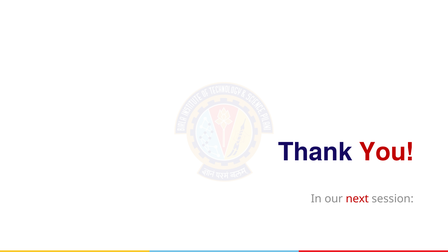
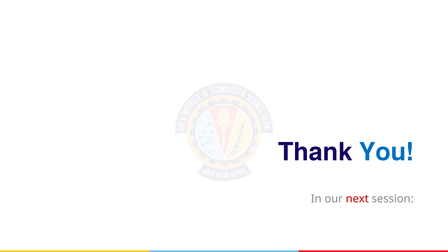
You colour: red -> blue
